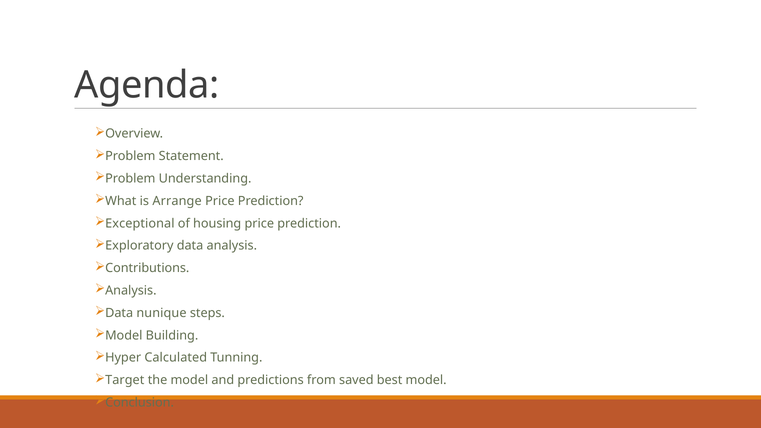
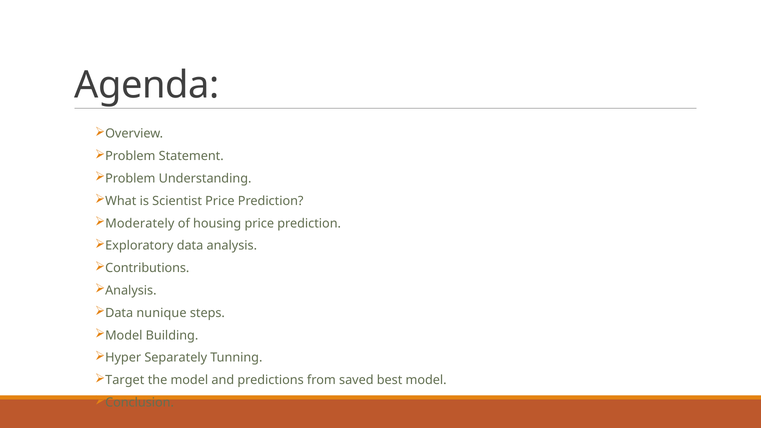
Arrange: Arrange -> Scientist
Exceptional: Exceptional -> Moderately
Calculated: Calculated -> Separately
